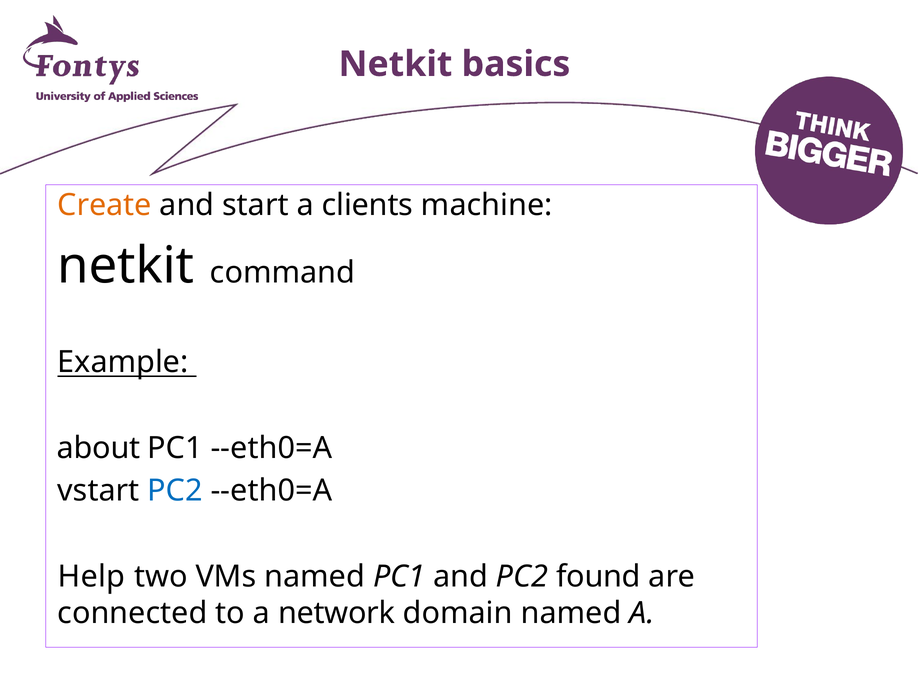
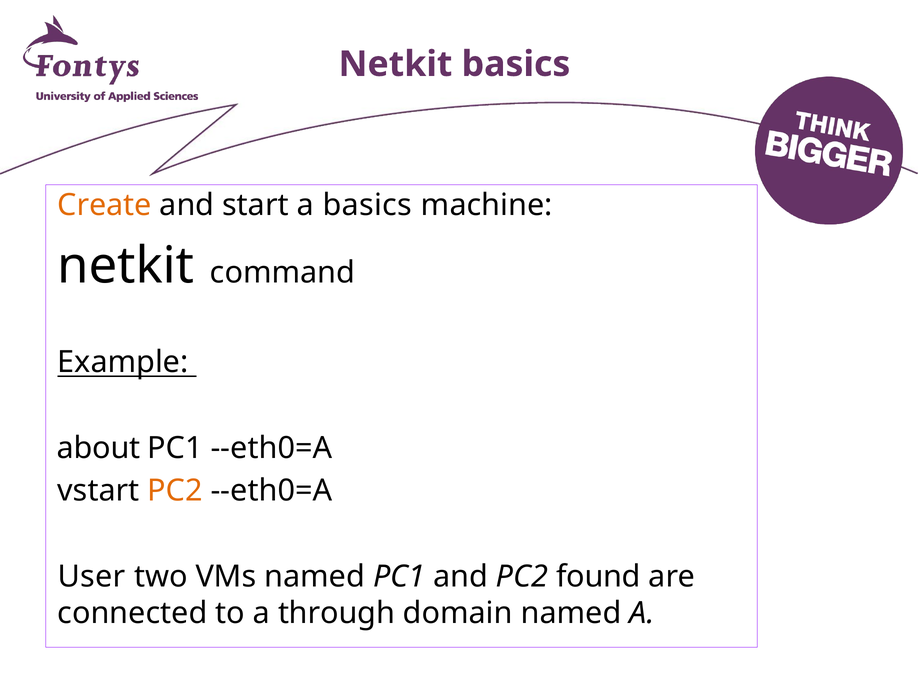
a clients: clients -> basics
PC2 at (175, 490) colour: blue -> orange
Help: Help -> User
network: network -> through
